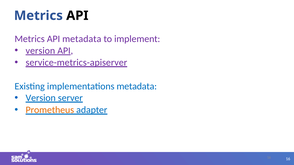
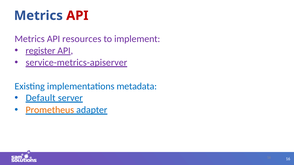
API at (77, 16) colour: black -> red
API metadata: metadata -> resources
version at (40, 51): version -> register
Version at (41, 98): Version -> Default
